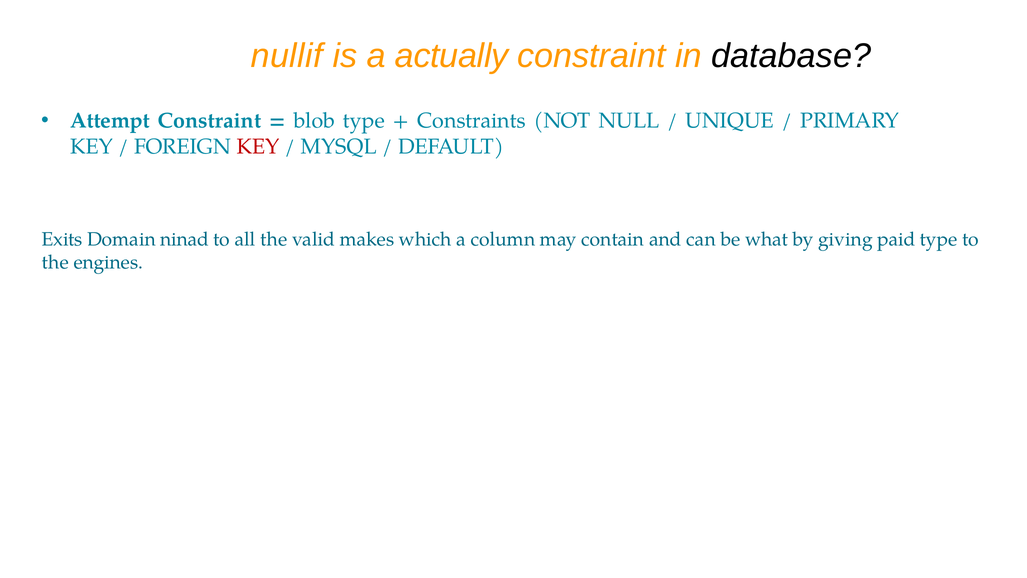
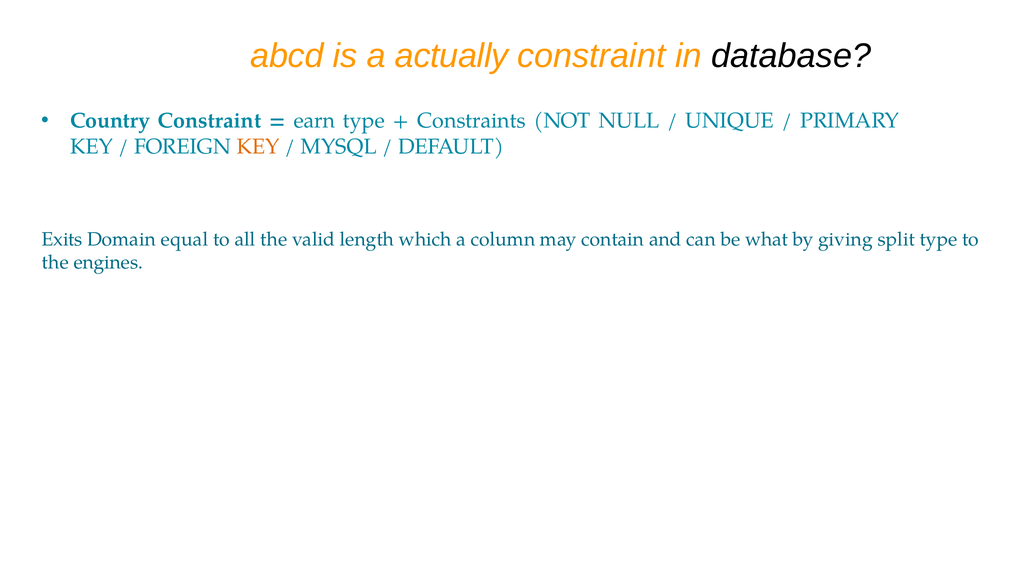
nullif: nullif -> abcd
Attempt: Attempt -> Country
blob: blob -> earn
KEY at (258, 146) colour: red -> orange
ninad: ninad -> equal
makes: makes -> length
paid: paid -> split
